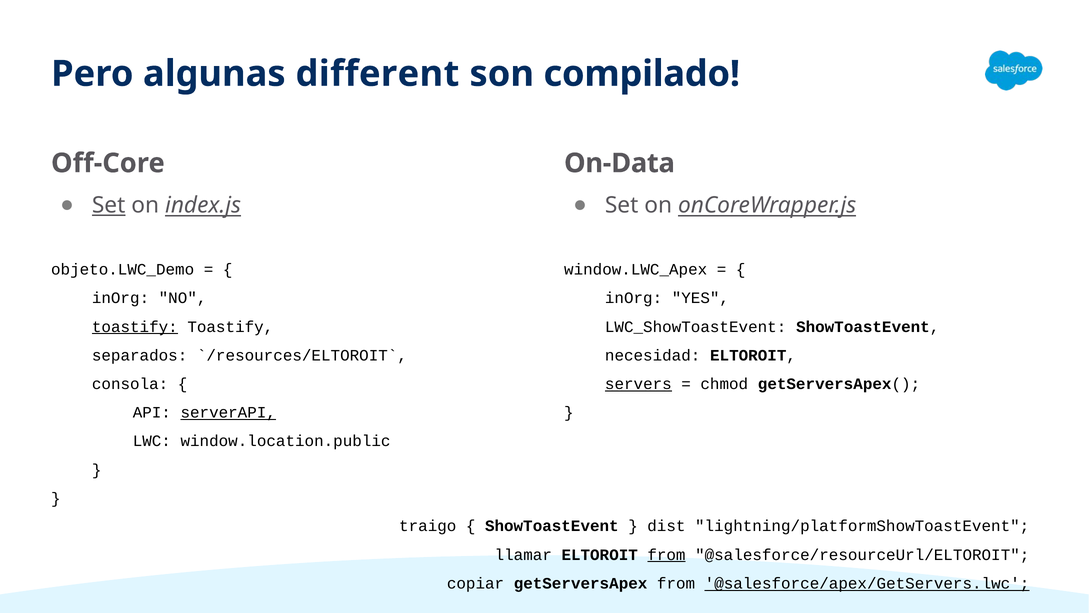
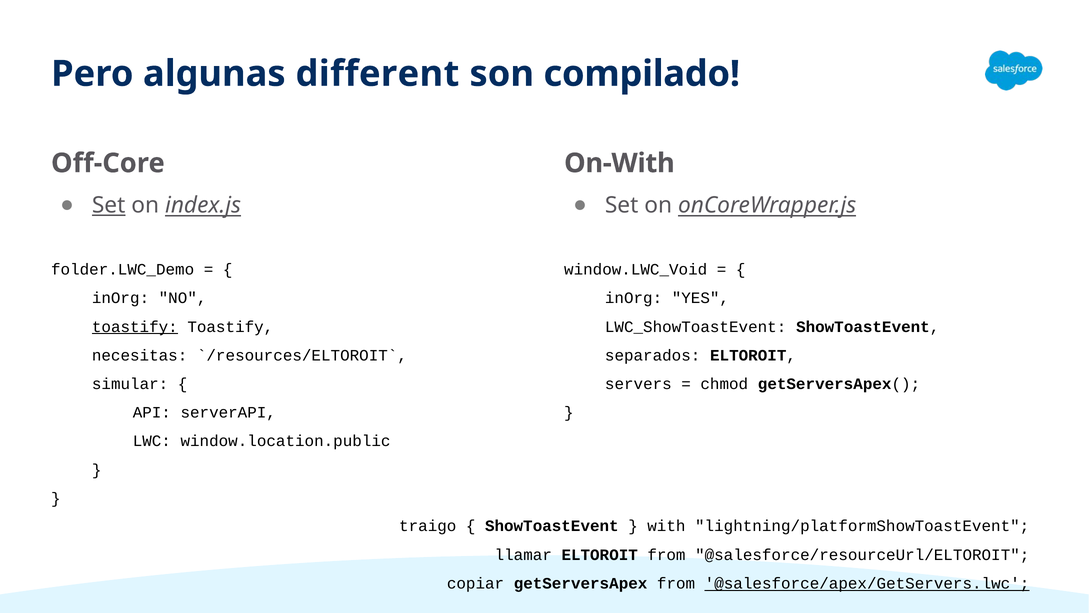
On-Data: On-Data -> On-With
objeto.LWC_Demo: objeto.LWC_Demo -> folder.LWC_Demo
window.LWC_Apex: window.LWC_Apex -> window.LWC_Void
separados: separados -> necesitas
necesidad: necesidad -> separados
consola: consola -> simular
servers underline: present -> none
serverAPI underline: present -> none
dist: dist -> with
from at (666, 555) underline: present -> none
